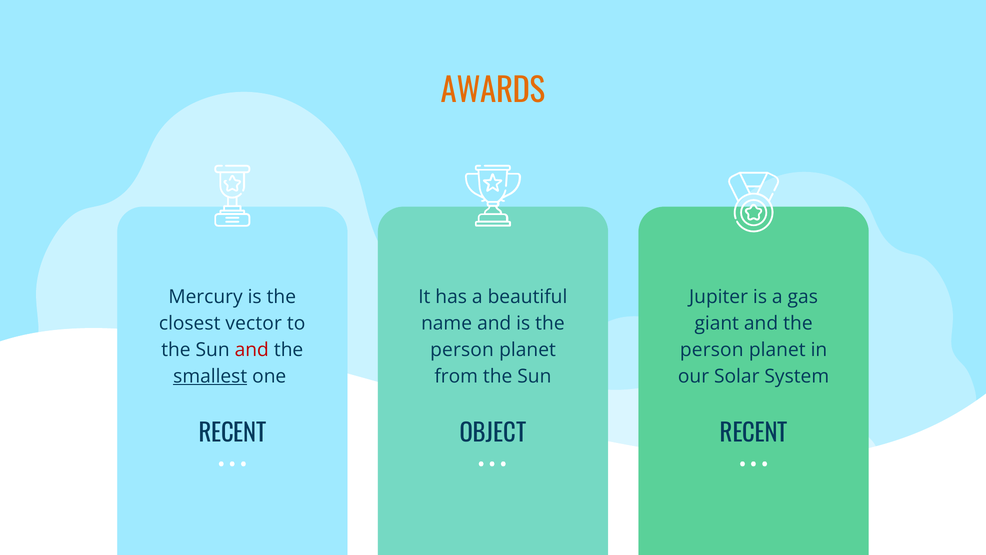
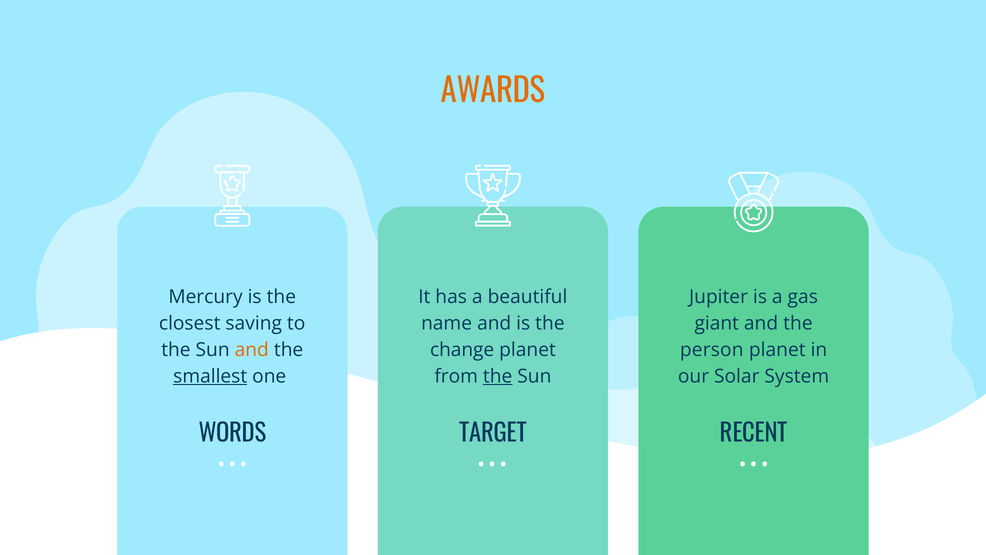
vector: vector -> saving
and at (252, 350) colour: red -> orange
person at (462, 350): person -> change
the at (498, 376) underline: none -> present
RECENT at (232, 433): RECENT -> WORDS
OBJECT: OBJECT -> TARGET
